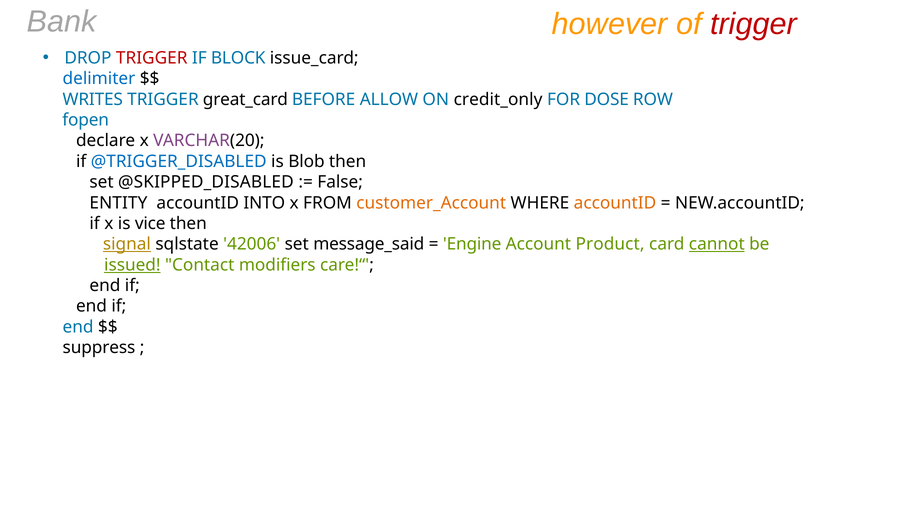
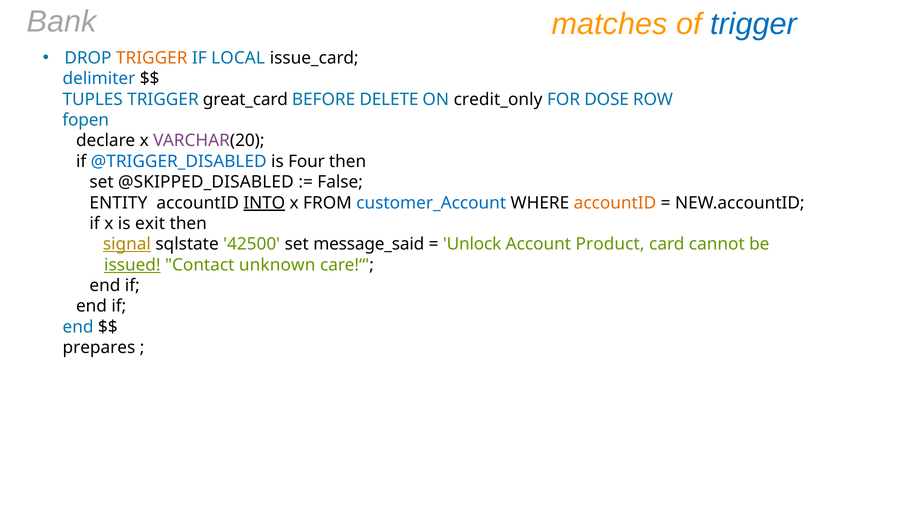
however: however -> matches
trigger at (754, 24) colour: red -> blue
TRIGGER at (152, 58) colour: red -> orange
BLOCK: BLOCK -> LOCAL
WRITES: WRITES -> TUPLES
ALLOW: ALLOW -> DELETE
Blob: Blob -> Four
INTO underline: none -> present
customer_Account colour: orange -> blue
vice: vice -> exit
42006: 42006 -> 42500
Engine: Engine -> Unlock
cannot underline: present -> none
modifiers: modifiers -> unknown
suppress: suppress -> prepares
